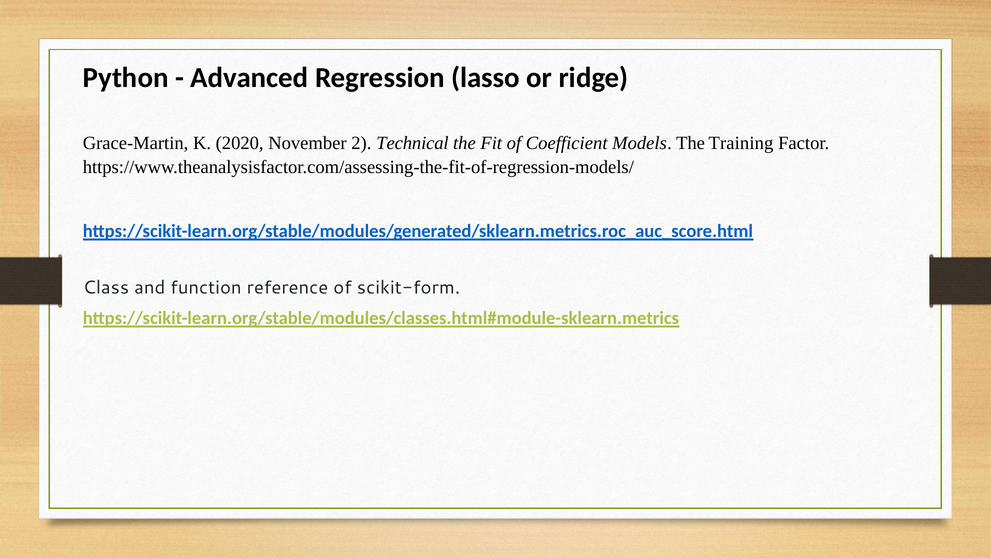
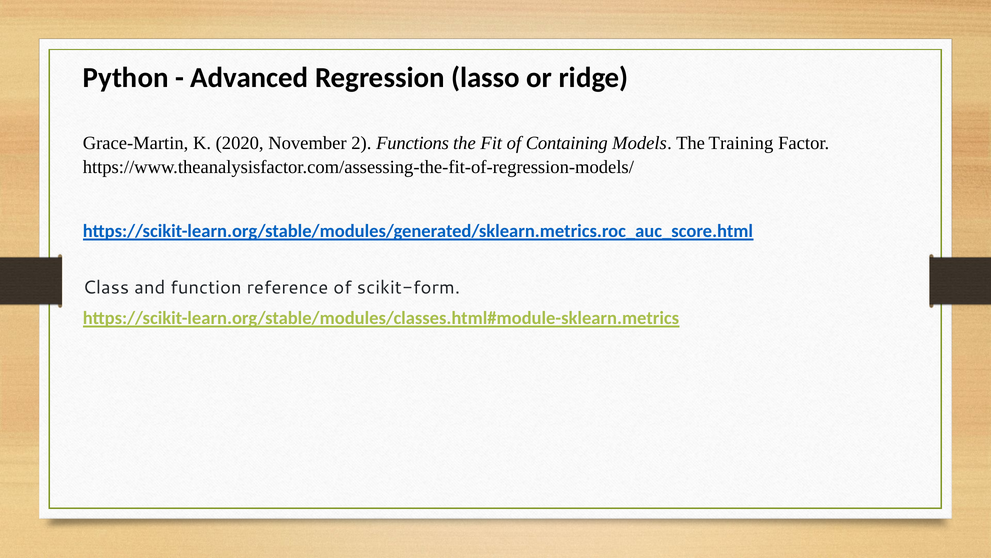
Technical: Technical -> Functions
Coefficient: Coefficient -> Containing
